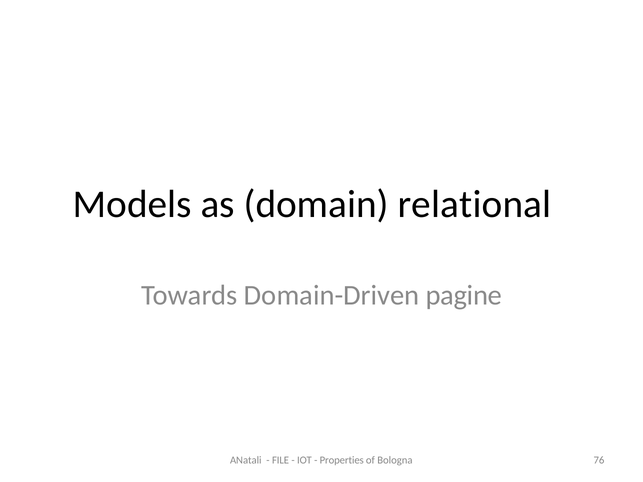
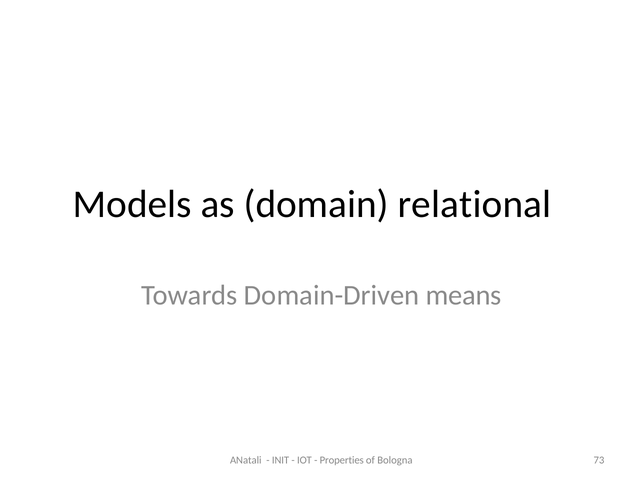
pagine: pagine -> means
FILE: FILE -> INIT
76: 76 -> 73
